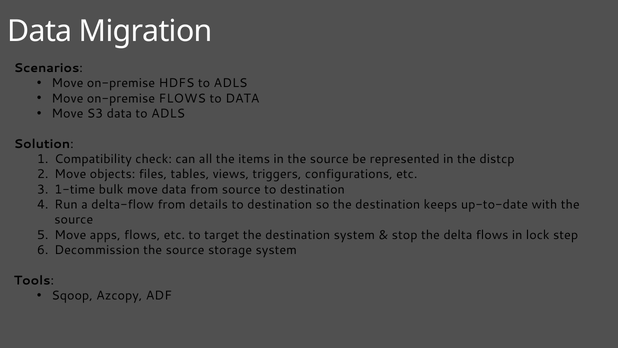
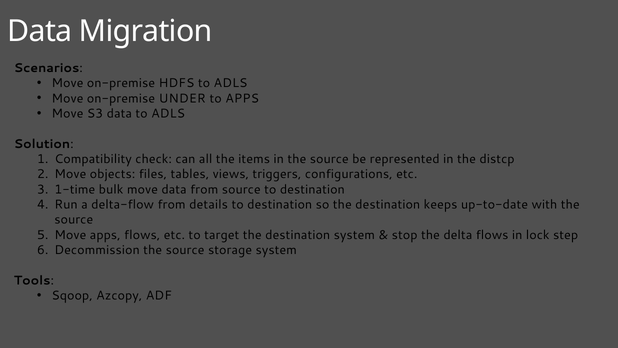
on-premise FLOWS: FLOWS -> UNDER
to DATA: DATA -> APPS
